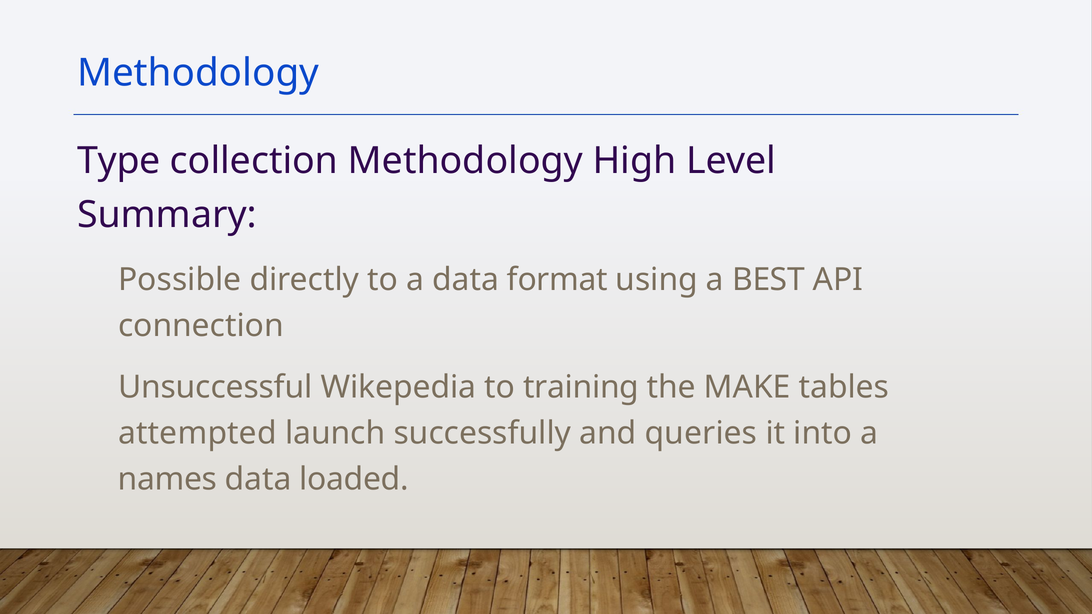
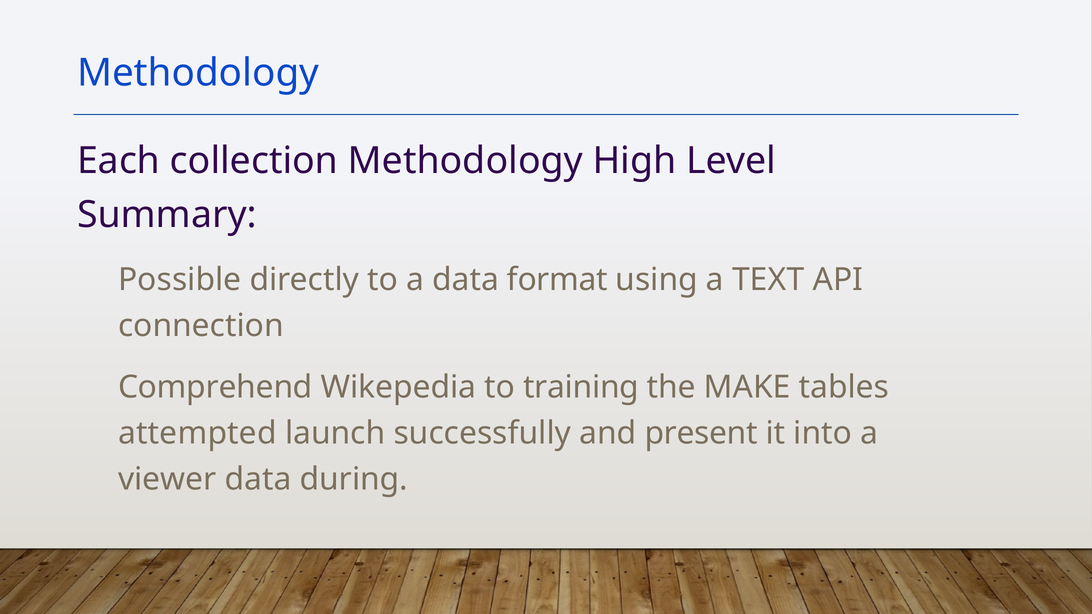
Type: Type -> Each
BEST: BEST -> TEXT
Unsuccessful: Unsuccessful -> Comprehend
queries: queries -> present
names: names -> viewer
loaded: loaded -> during
